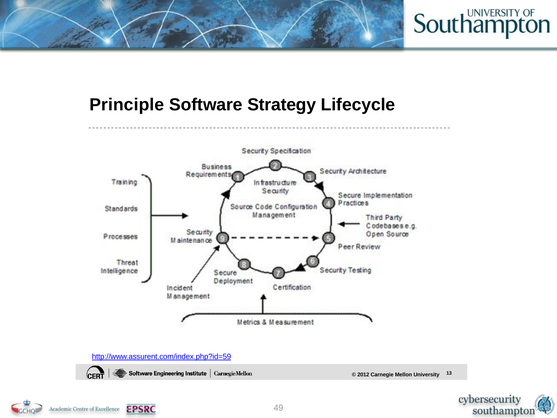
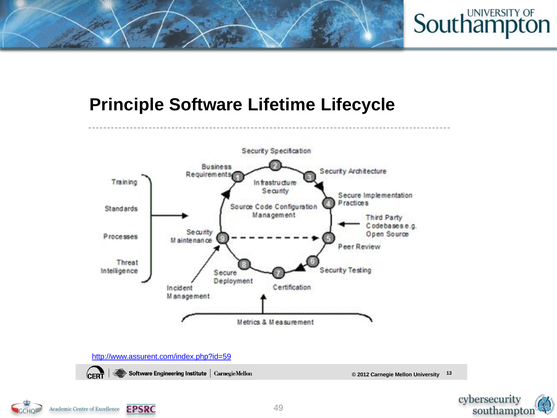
Strategy: Strategy -> Lifetime
